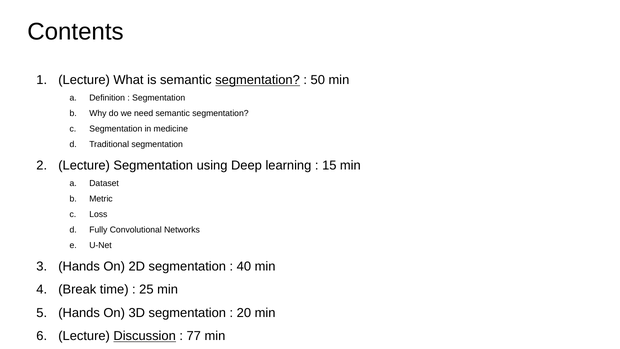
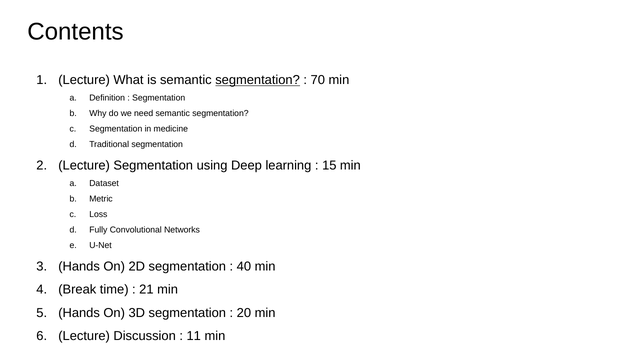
50: 50 -> 70
25: 25 -> 21
Discussion underline: present -> none
77: 77 -> 11
